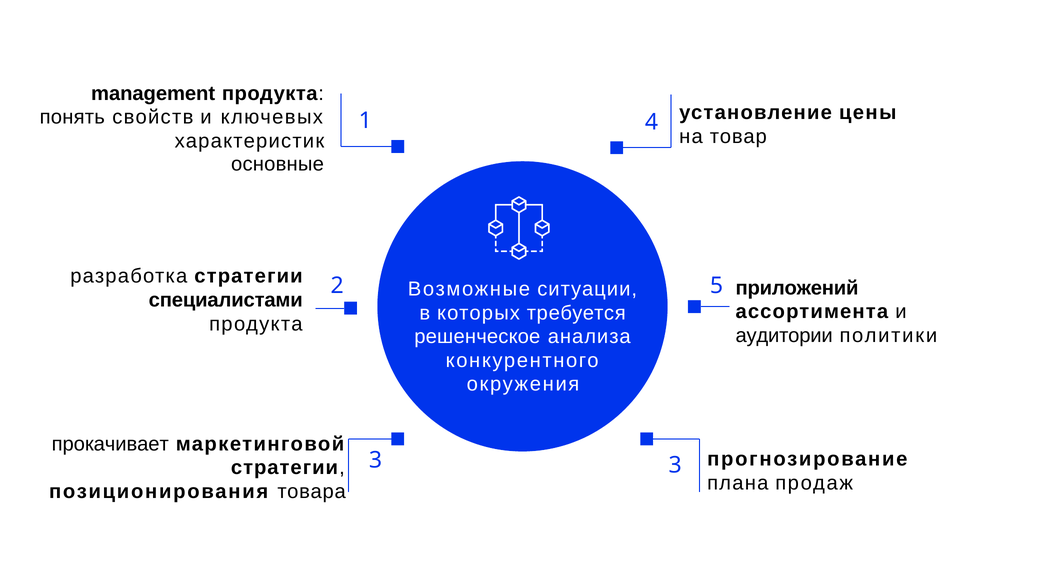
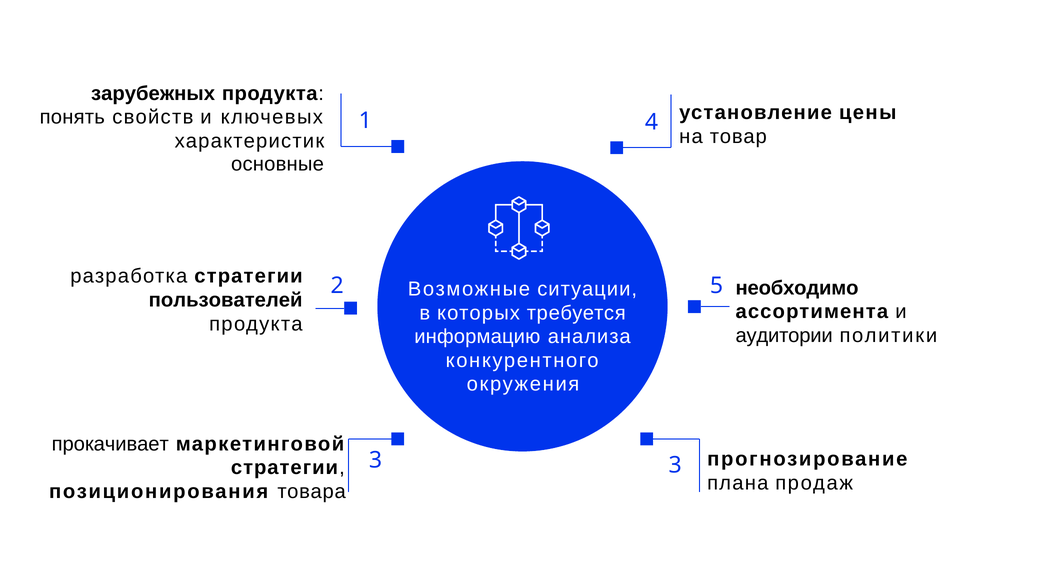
management: management -> зарубежных
приложений: приложений -> необходимо
специалистами: специалистами -> пользователей
решенческое: решенческое -> информацию
